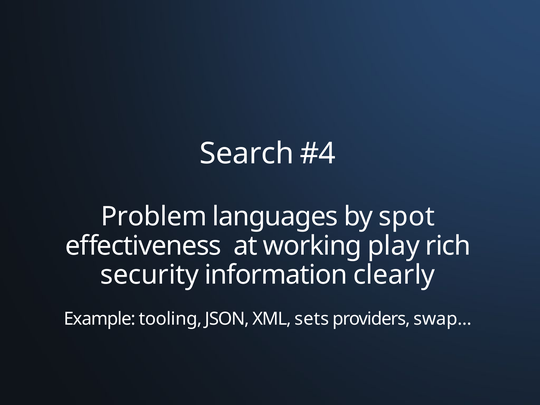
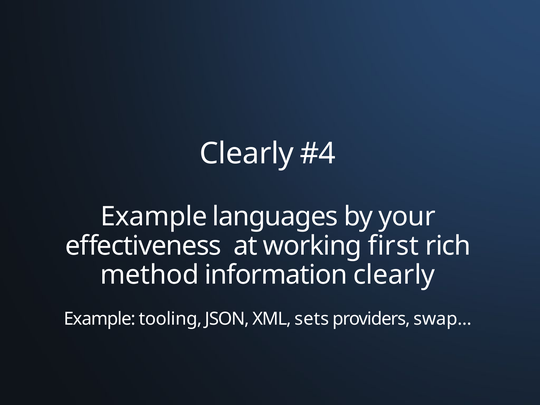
Search at (247, 153): Search -> Clearly
Problem at (154, 217): Problem -> Example
spot: spot -> your
play: play -> first
security: security -> method
